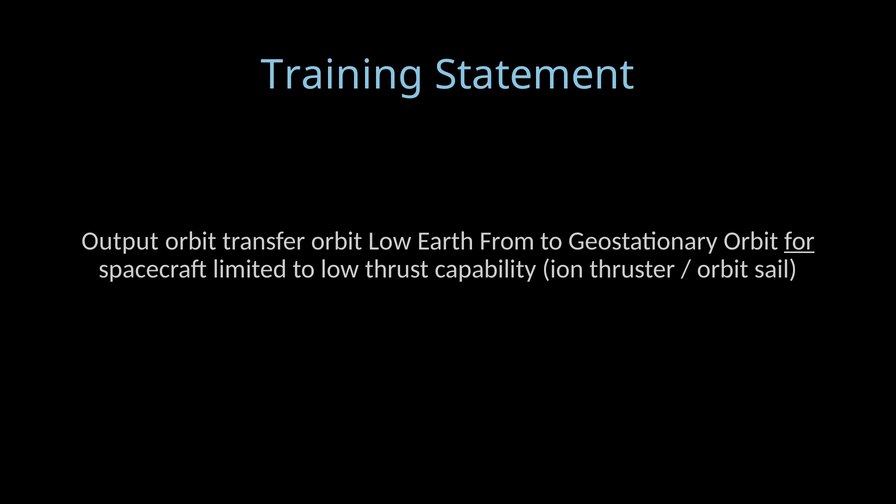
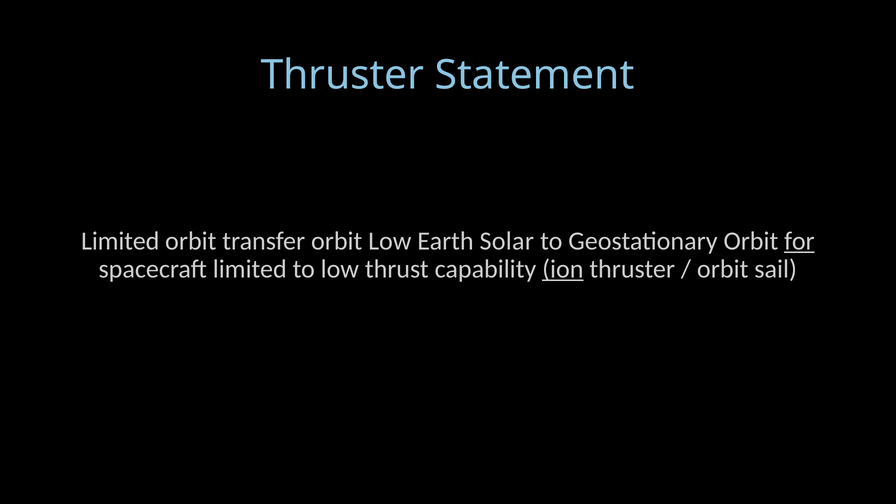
Training at (342, 75): Training -> Thruster
Output at (120, 241): Output -> Limited
From: From -> Solar
ion underline: none -> present
